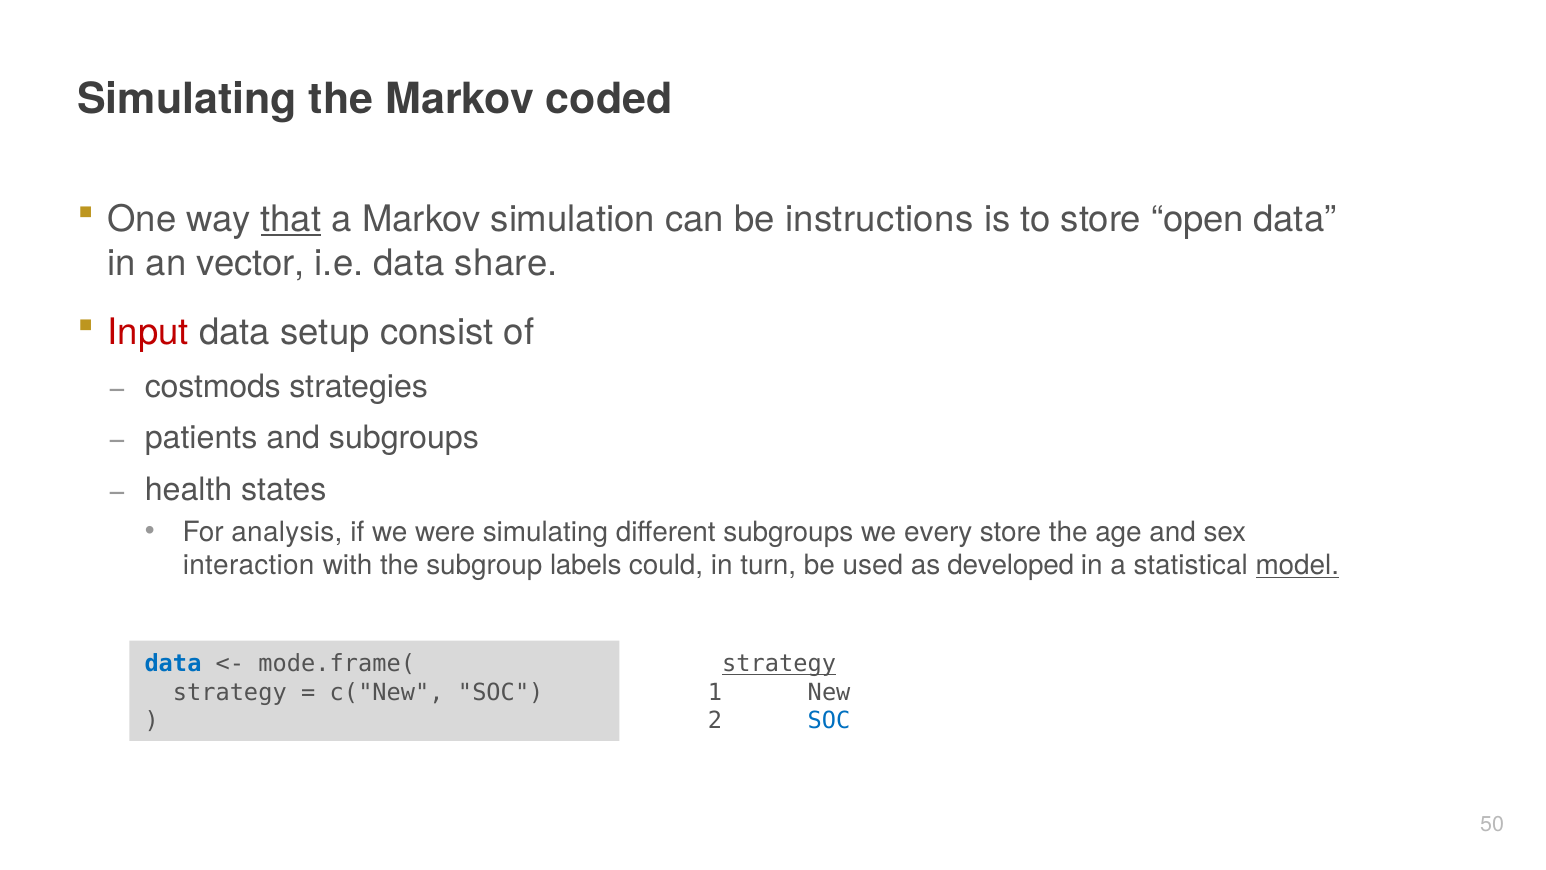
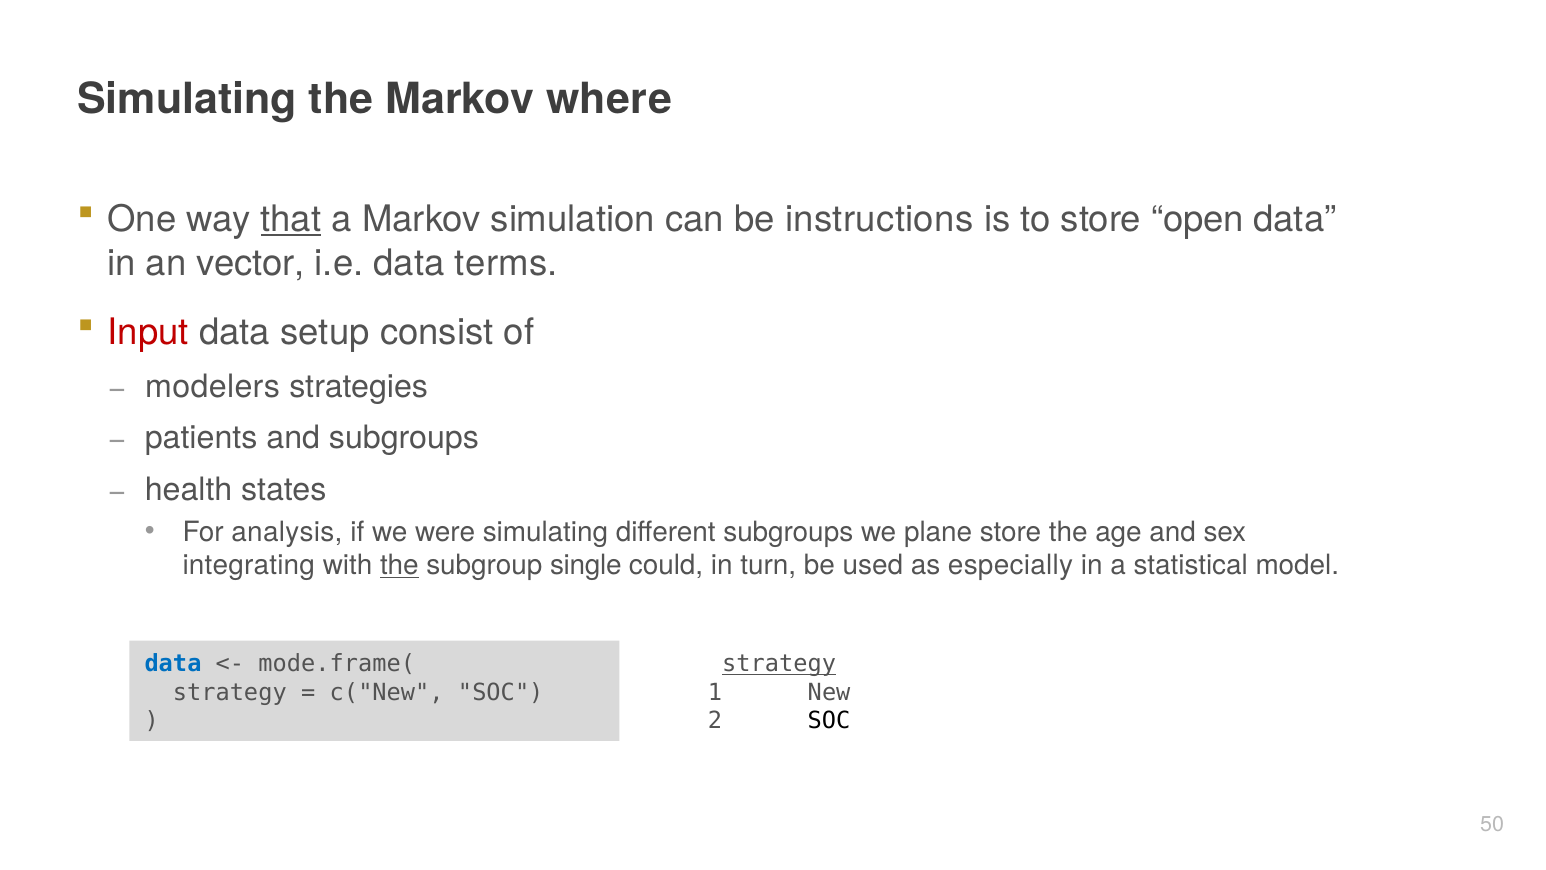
coded: coded -> where
share: share -> terms
costmods: costmods -> modelers
every: every -> plane
interaction: interaction -> integrating
the at (399, 565) underline: none -> present
labels: labels -> single
developed: developed -> especially
model underline: present -> none
SOC at (829, 721) colour: blue -> black
